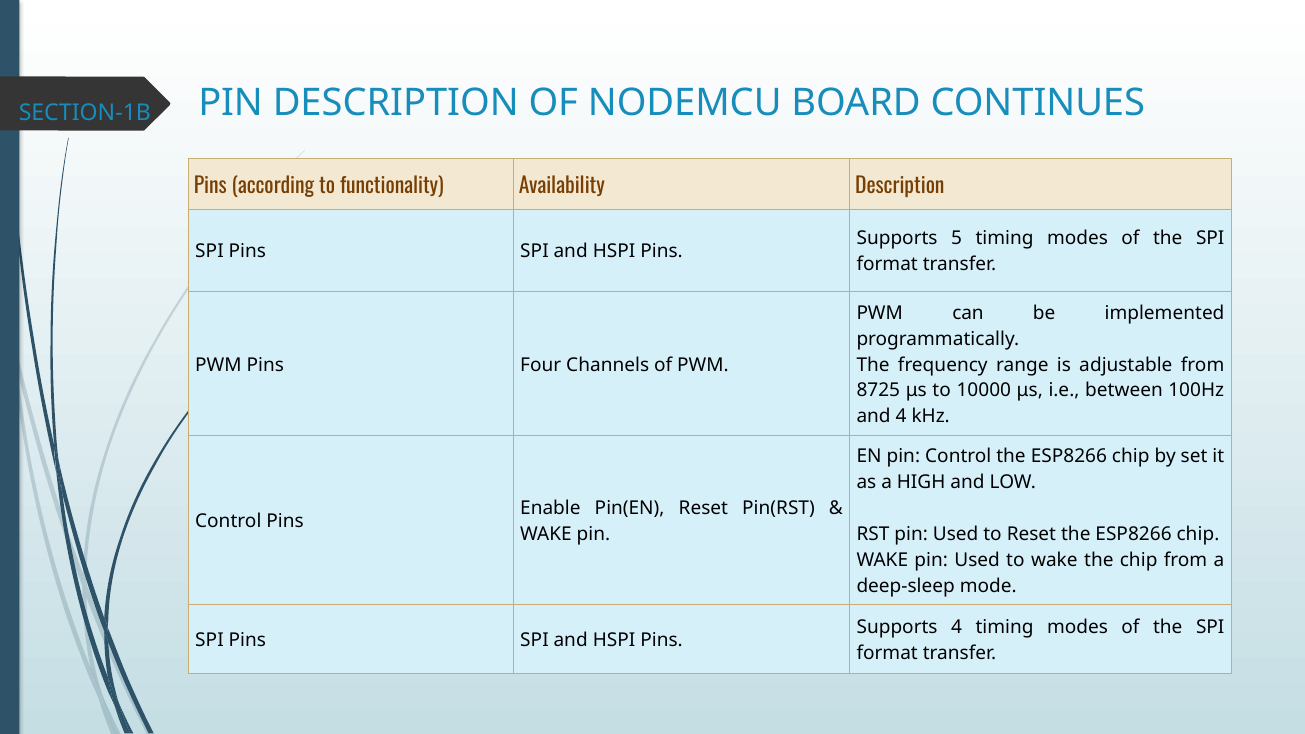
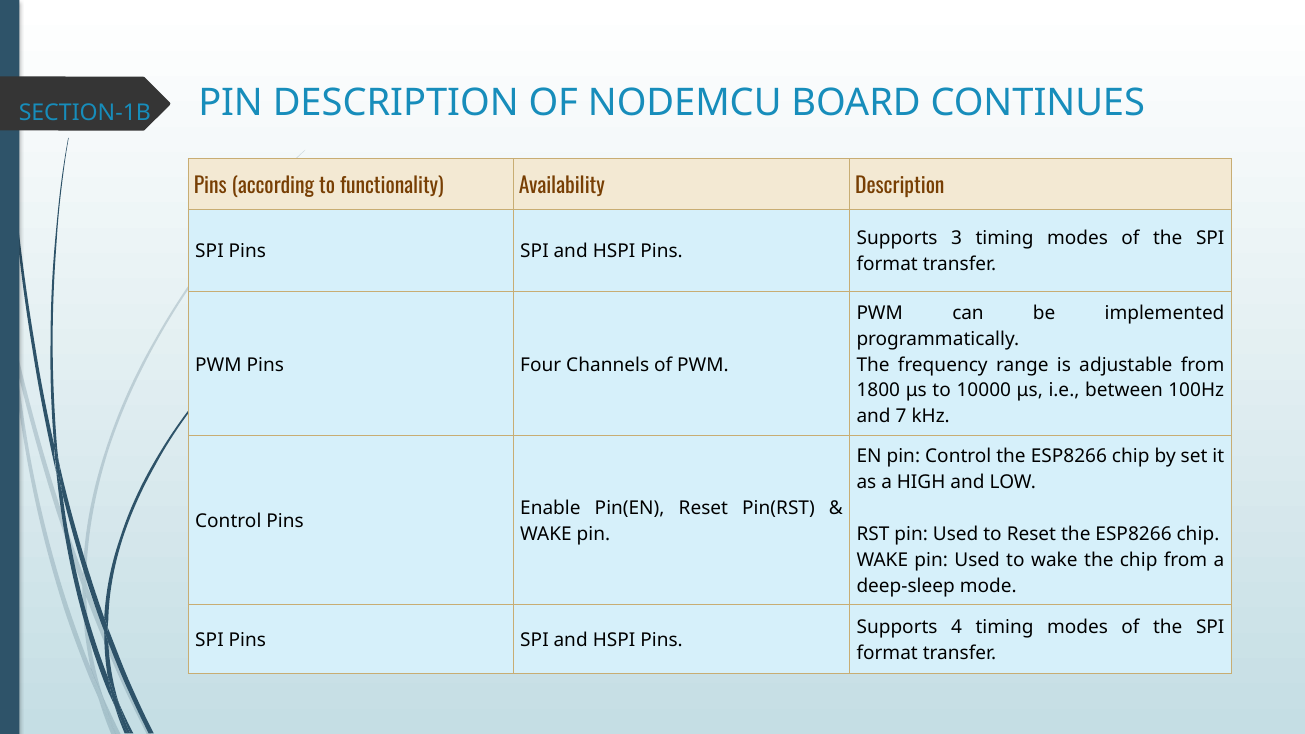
5: 5 -> 3
8725: 8725 -> 1800
and 4: 4 -> 7
